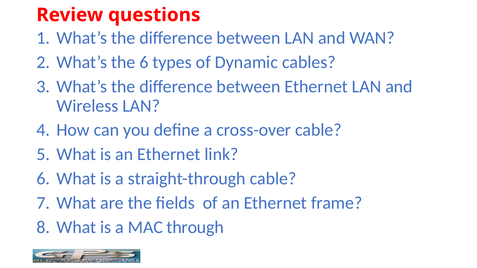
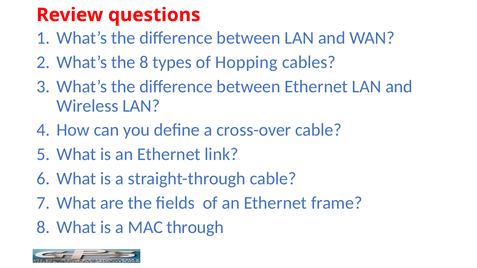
the 6: 6 -> 8
Dynamic: Dynamic -> Hopping
